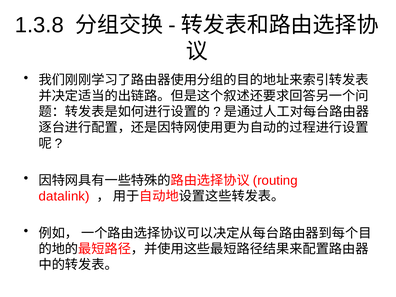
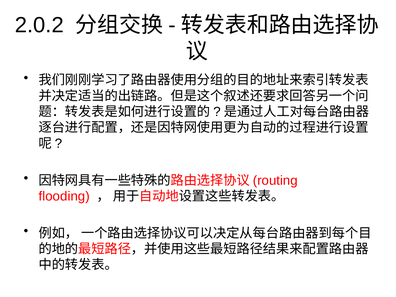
1.3.8: 1.3.8 -> 2.0.2
datalink: datalink -> flooding
